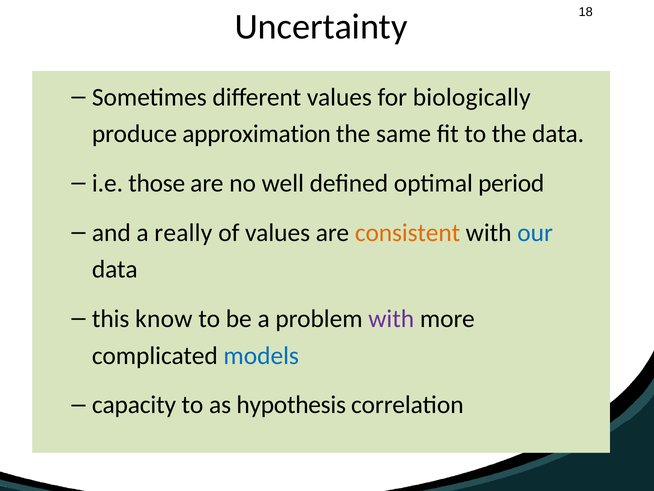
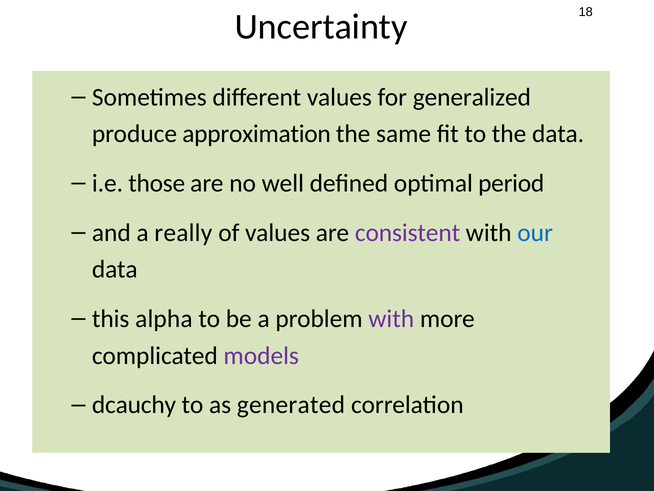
biologically: biologically -> generalized
consistent colour: orange -> purple
know: know -> alpha
models colour: blue -> purple
capacity: capacity -> dcauchy
hypothesis: hypothesis -> generated
